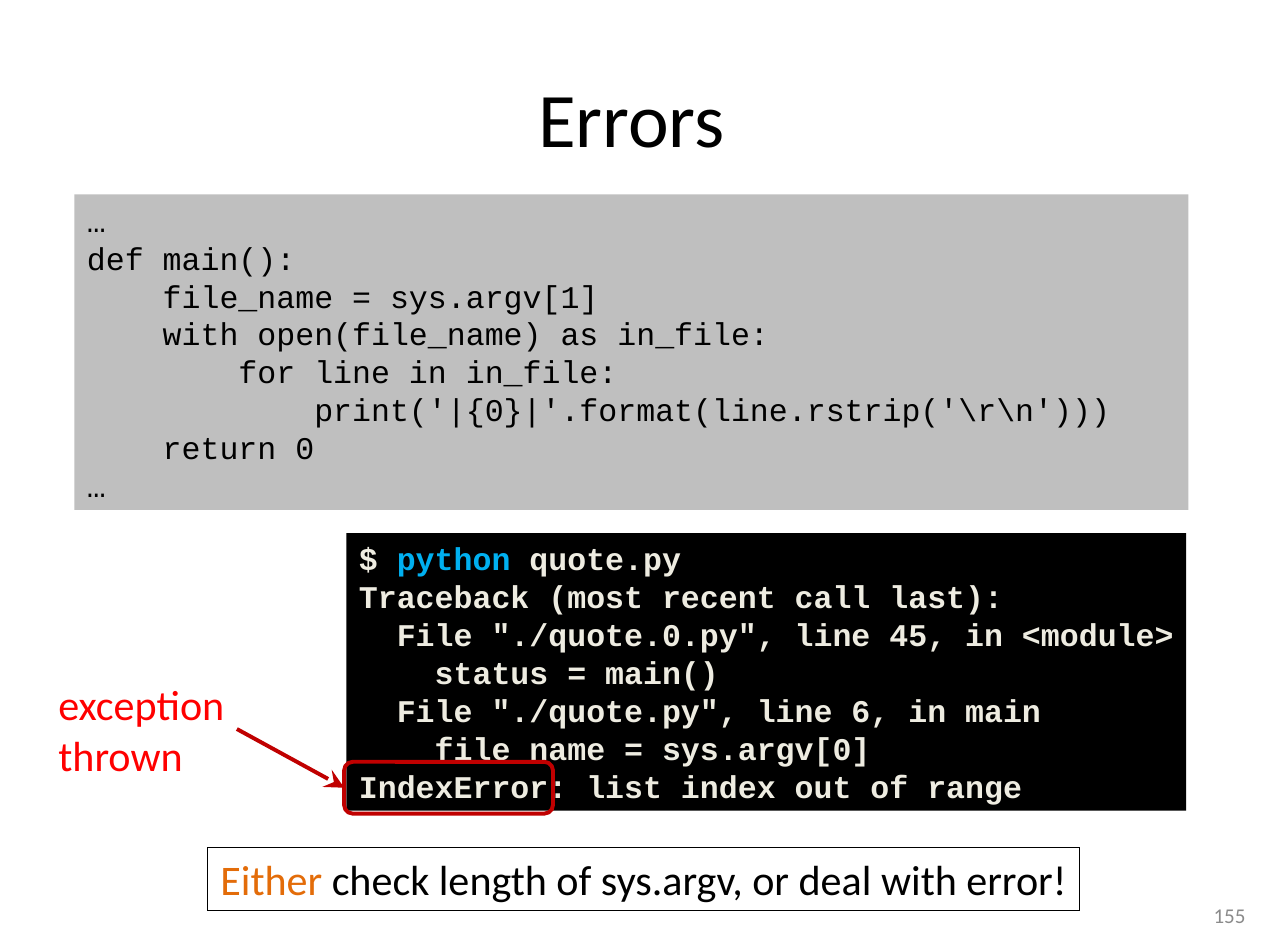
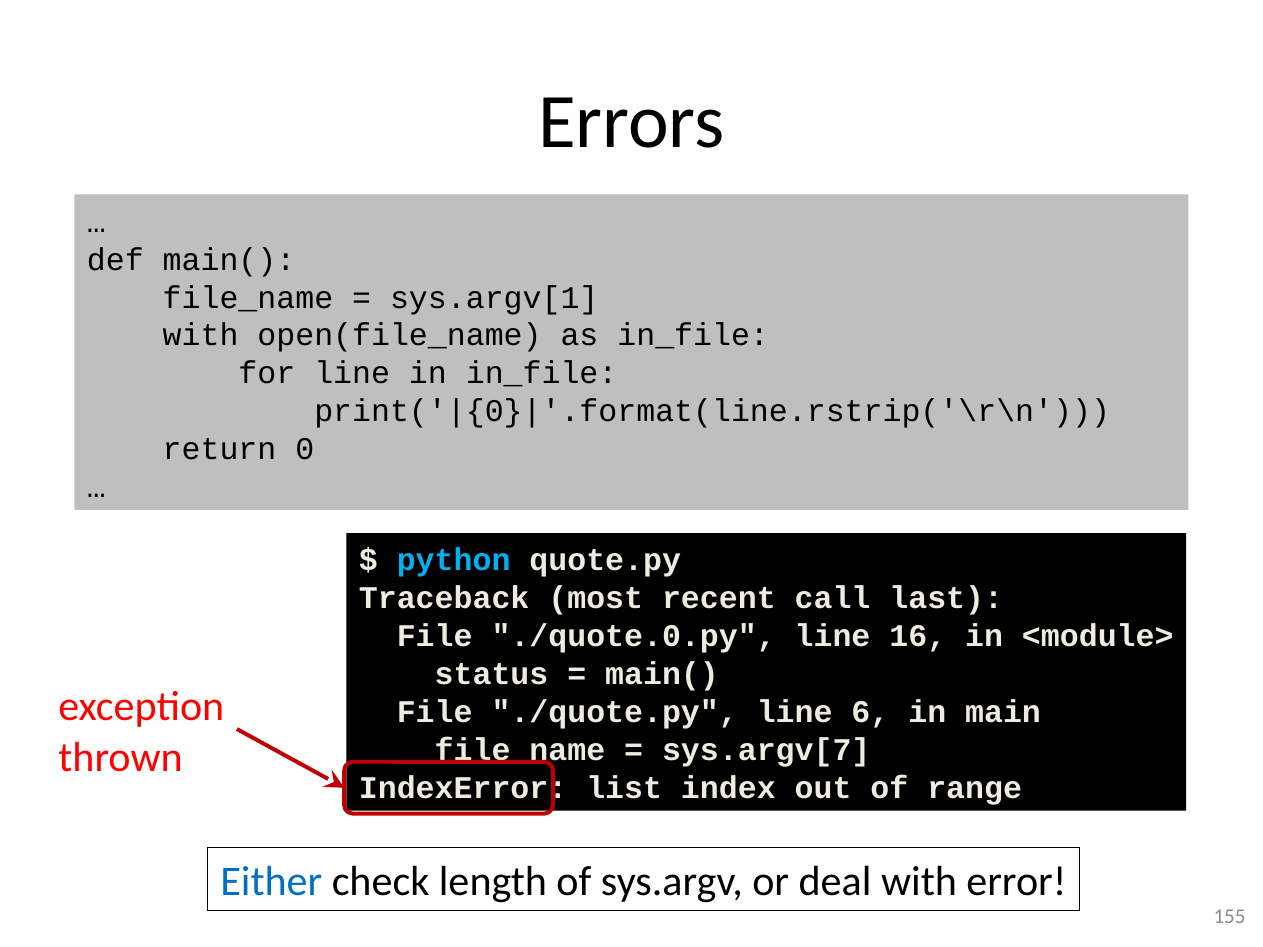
45: 45 -> 16
sys.argv[0: sys.argv[0 -> sys.argv[7
Either colour: orange -> blue
